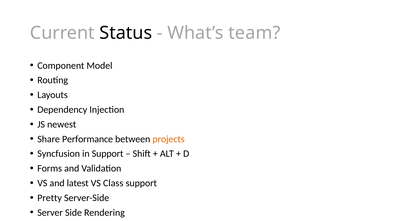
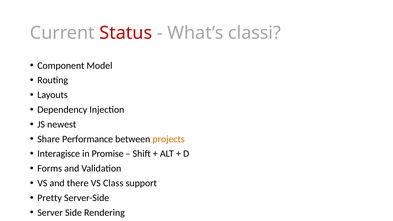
Status colour: black -> red
team: team -> classi
Syncfusion: Syncfusion -> Interagisce
in Support: Support -> Promise
latest: latest -> there
